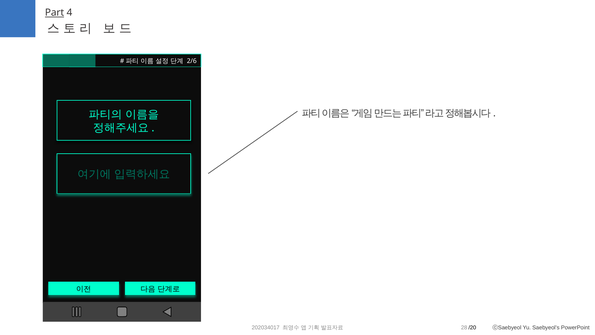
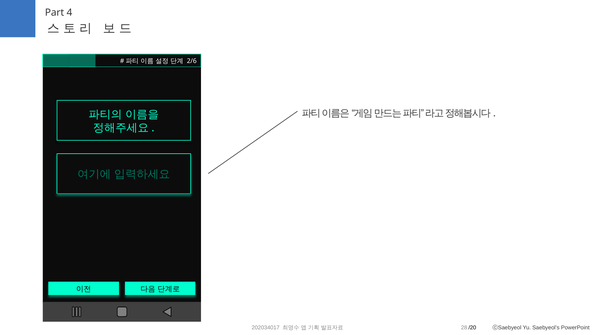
Part underline: present -> none
